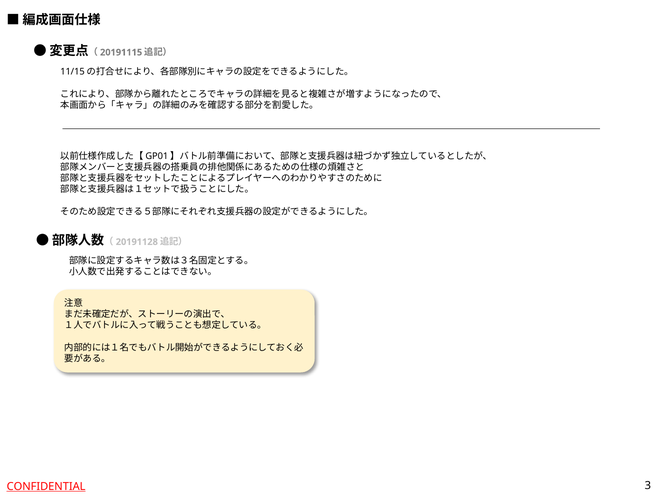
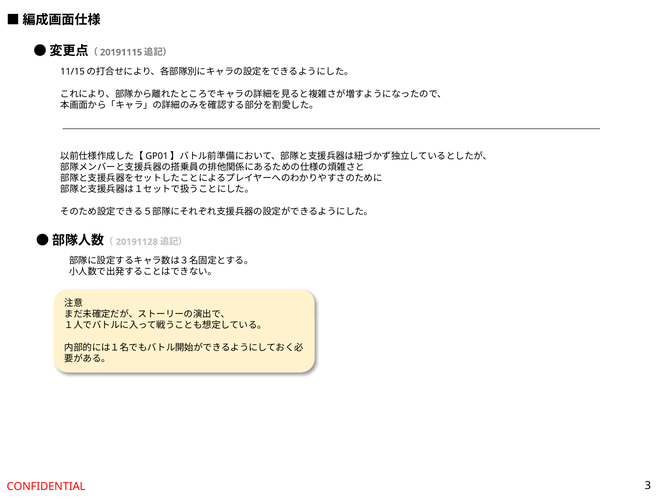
CONFIDENTIAL underline: present -> none
